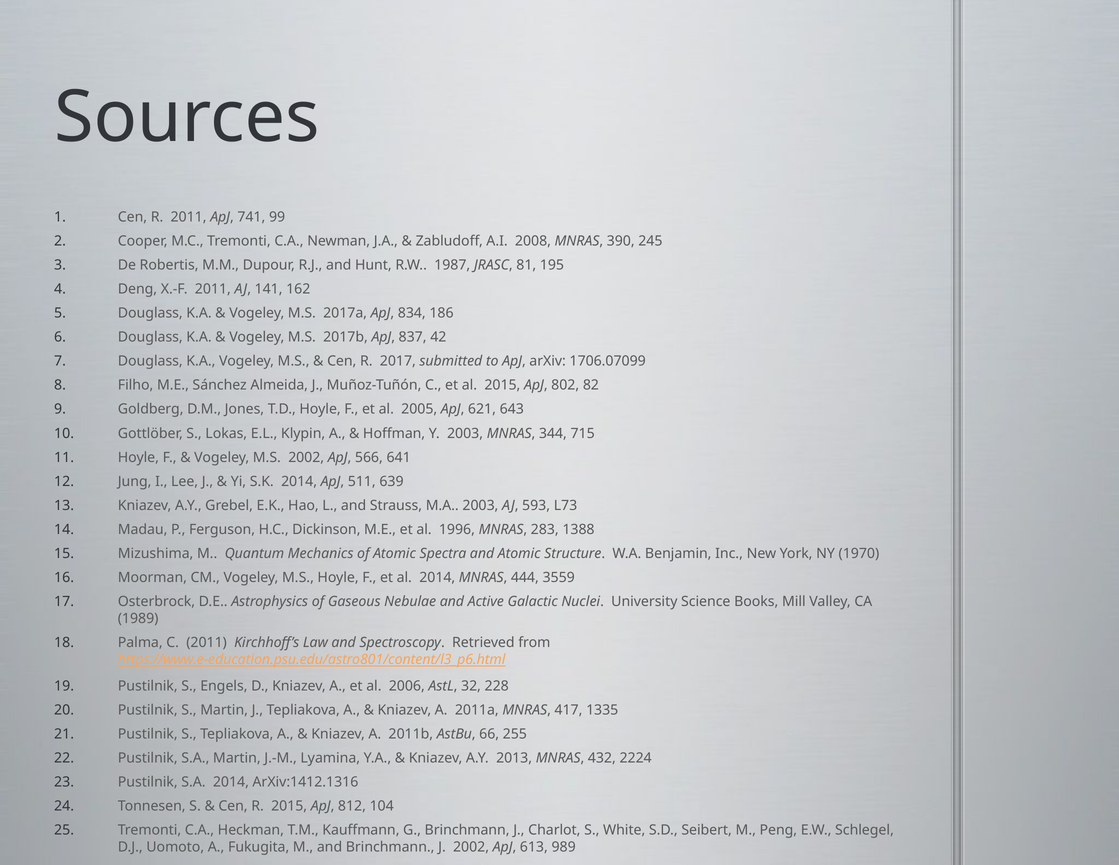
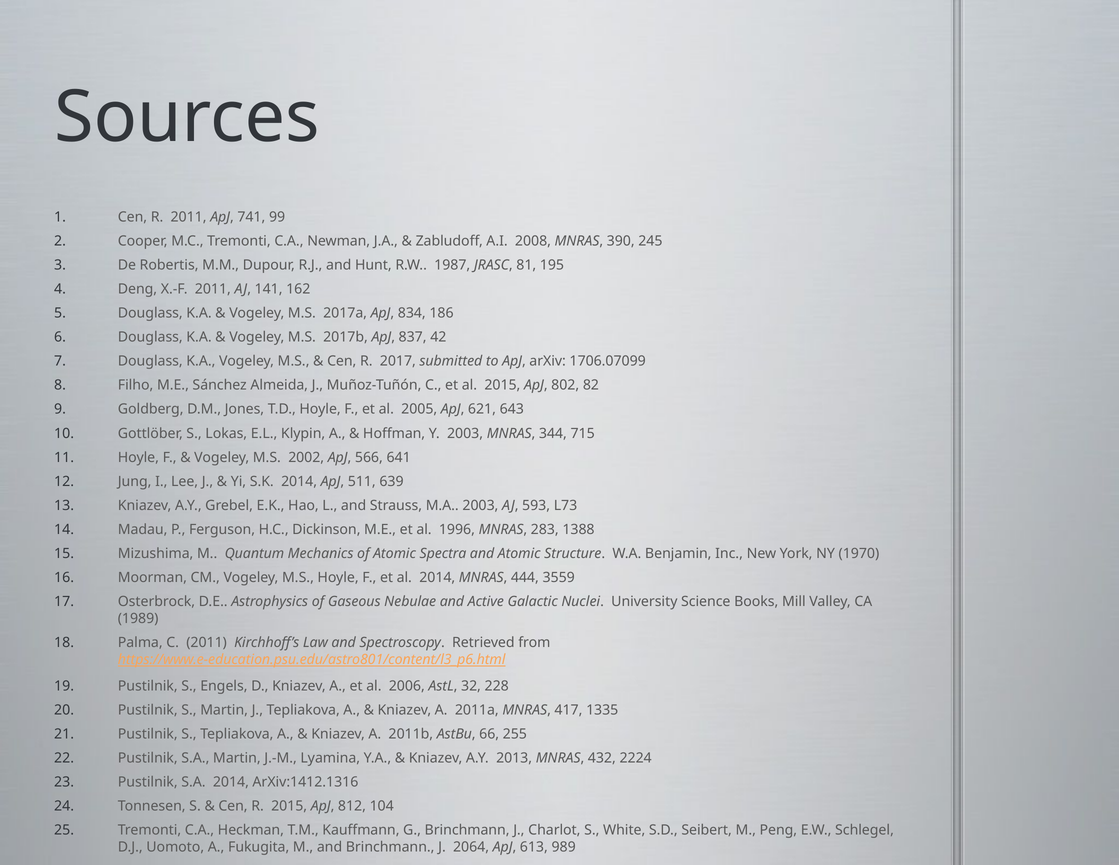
J 2002: 2002 -> 2064
